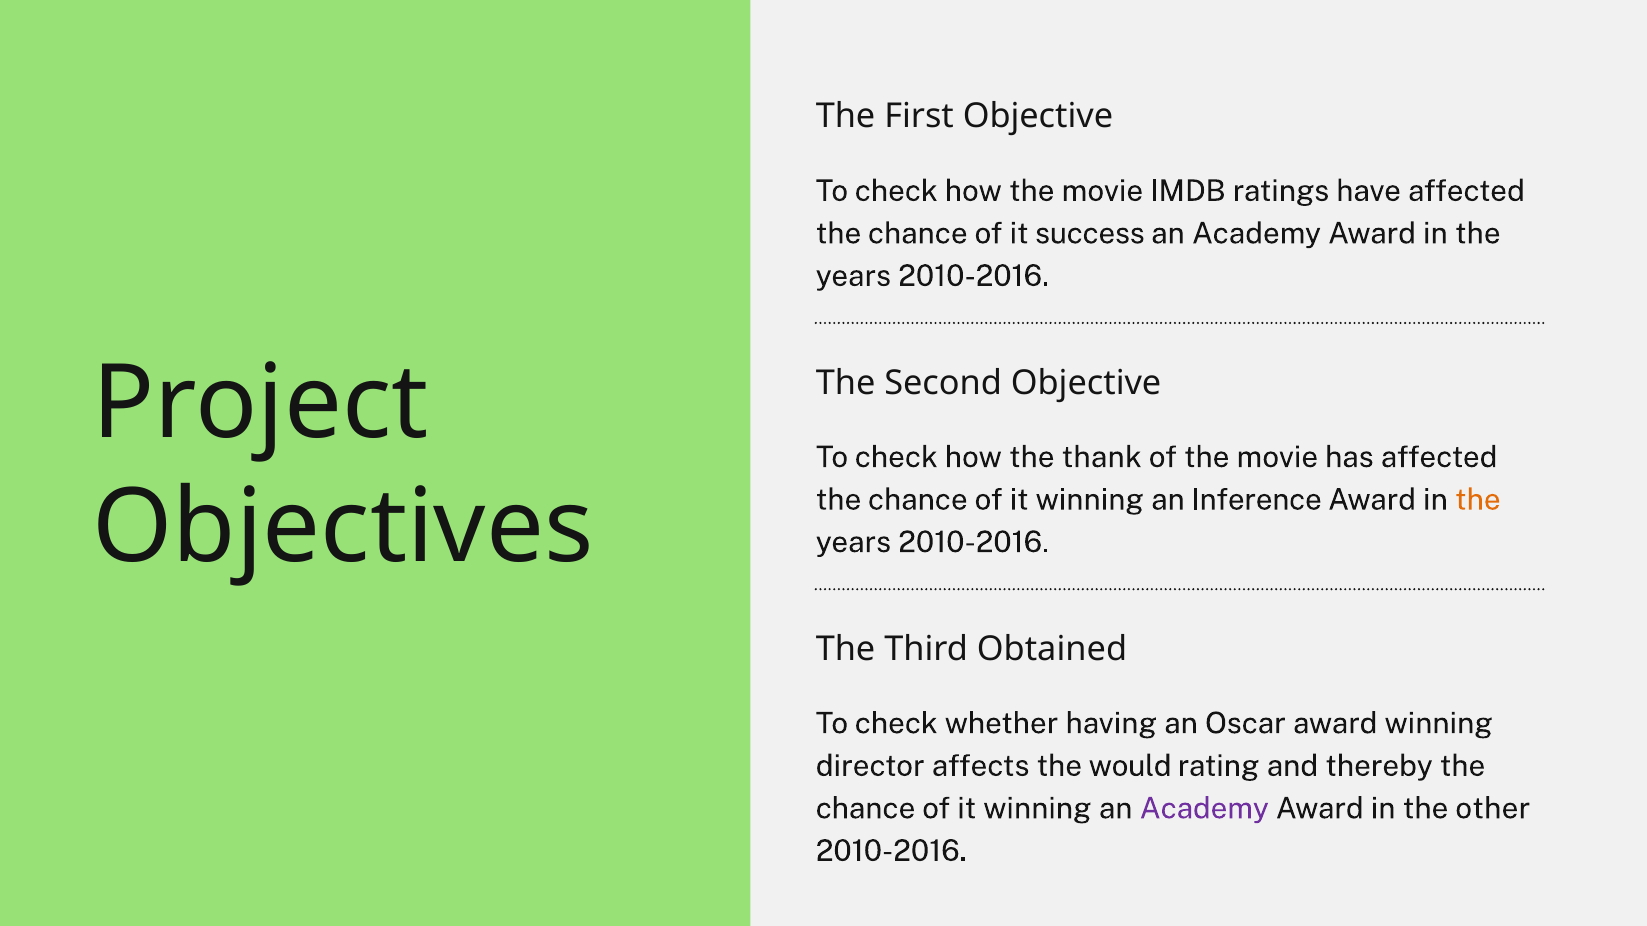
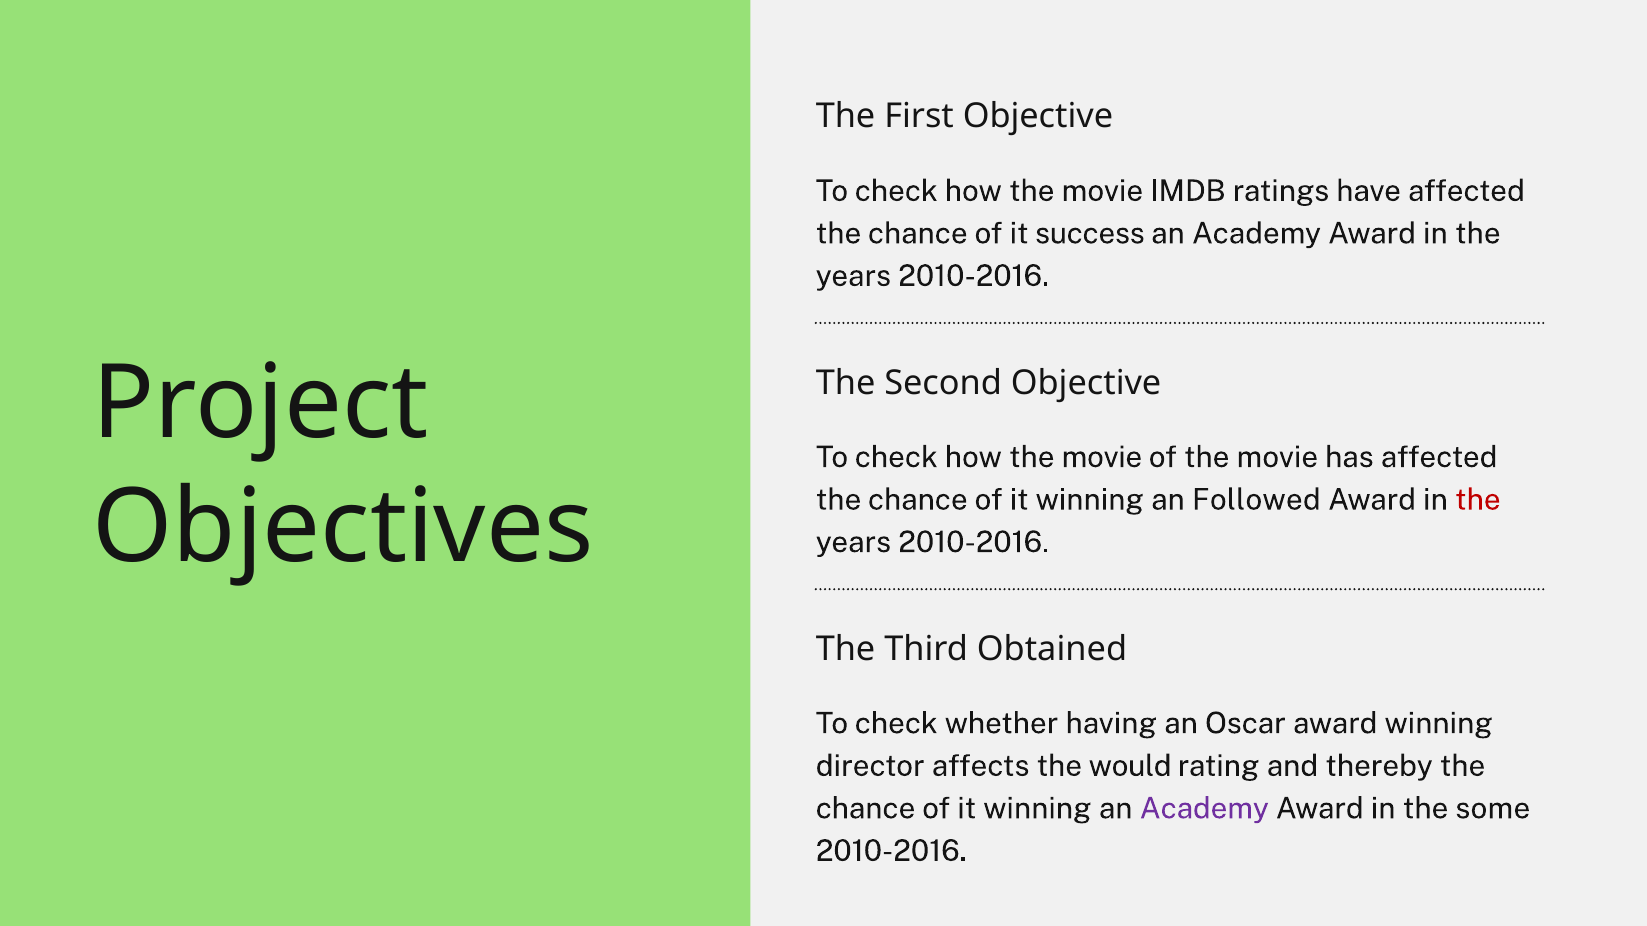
thank at (1102, 457): thank -> movie
Inference: Inference -> Followed
the at (1478, 500) colour: orange -> red
other: other -> some
